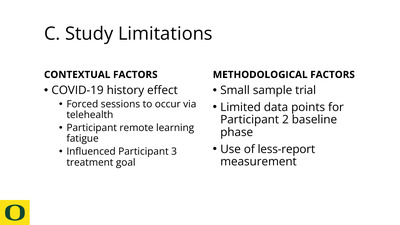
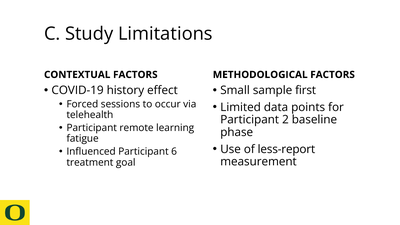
trial: trial -> first
3: 3 -> 6
